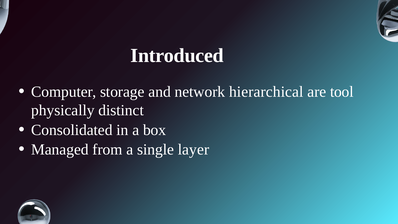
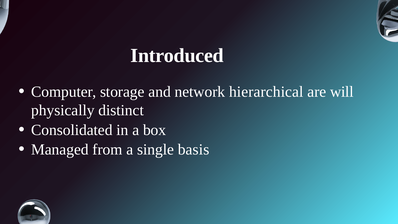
tool: tool -> will
layer: layer -> basis
